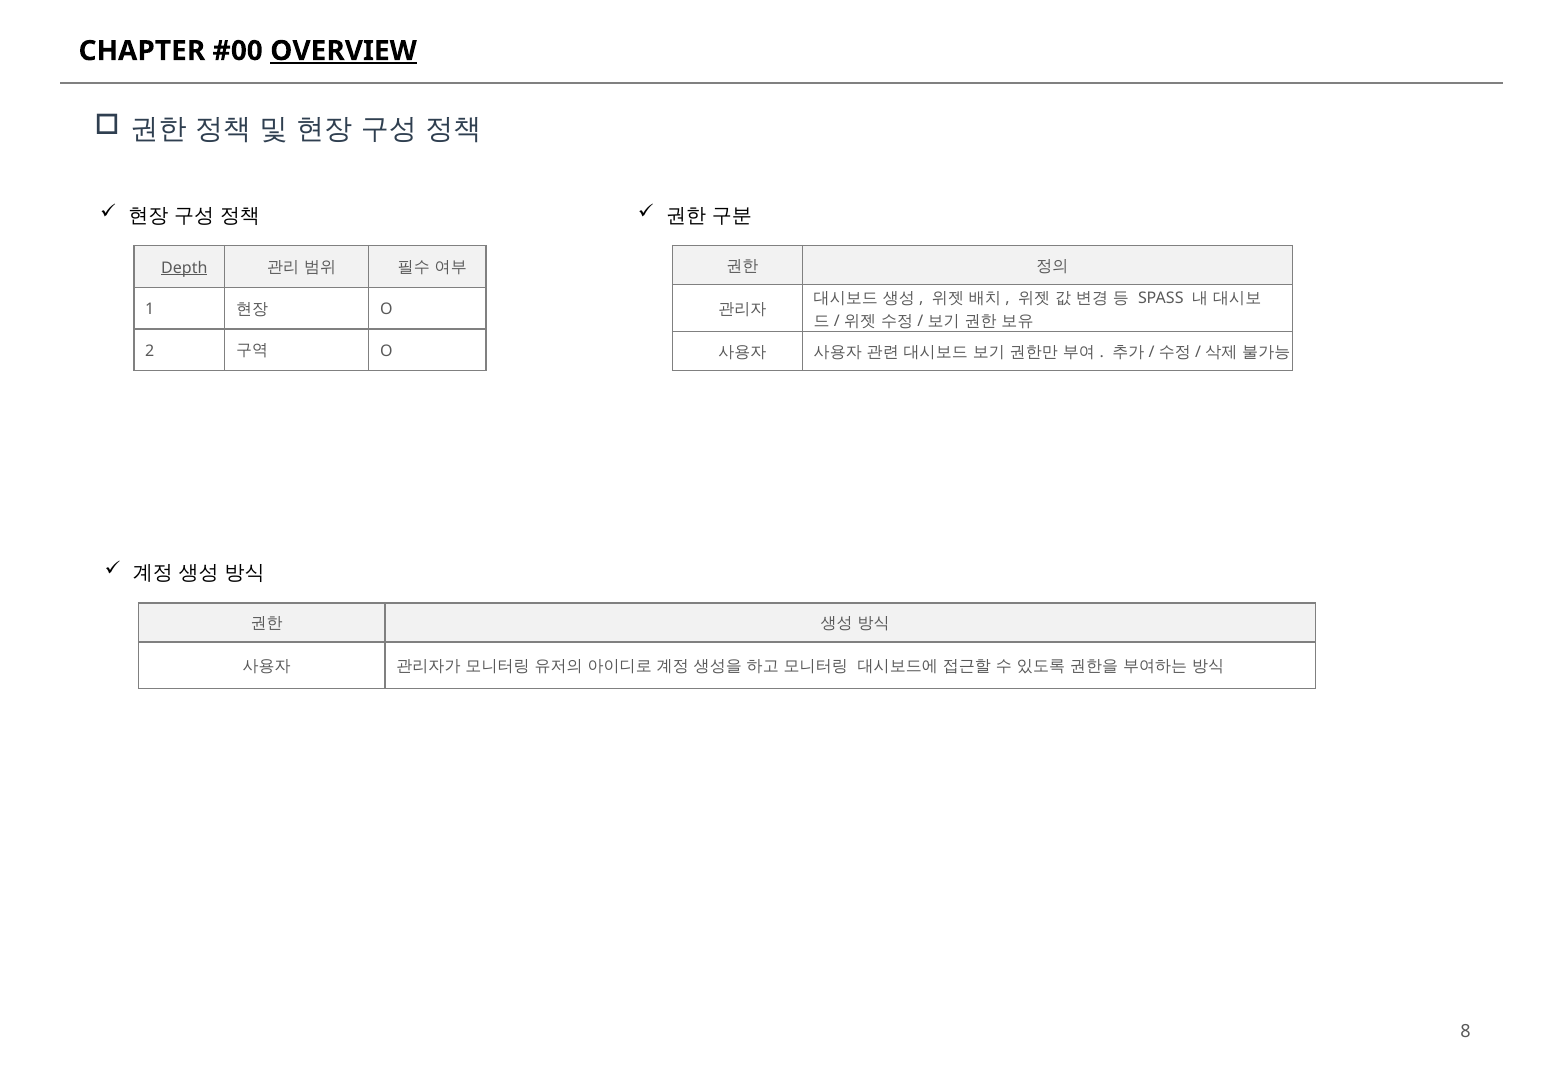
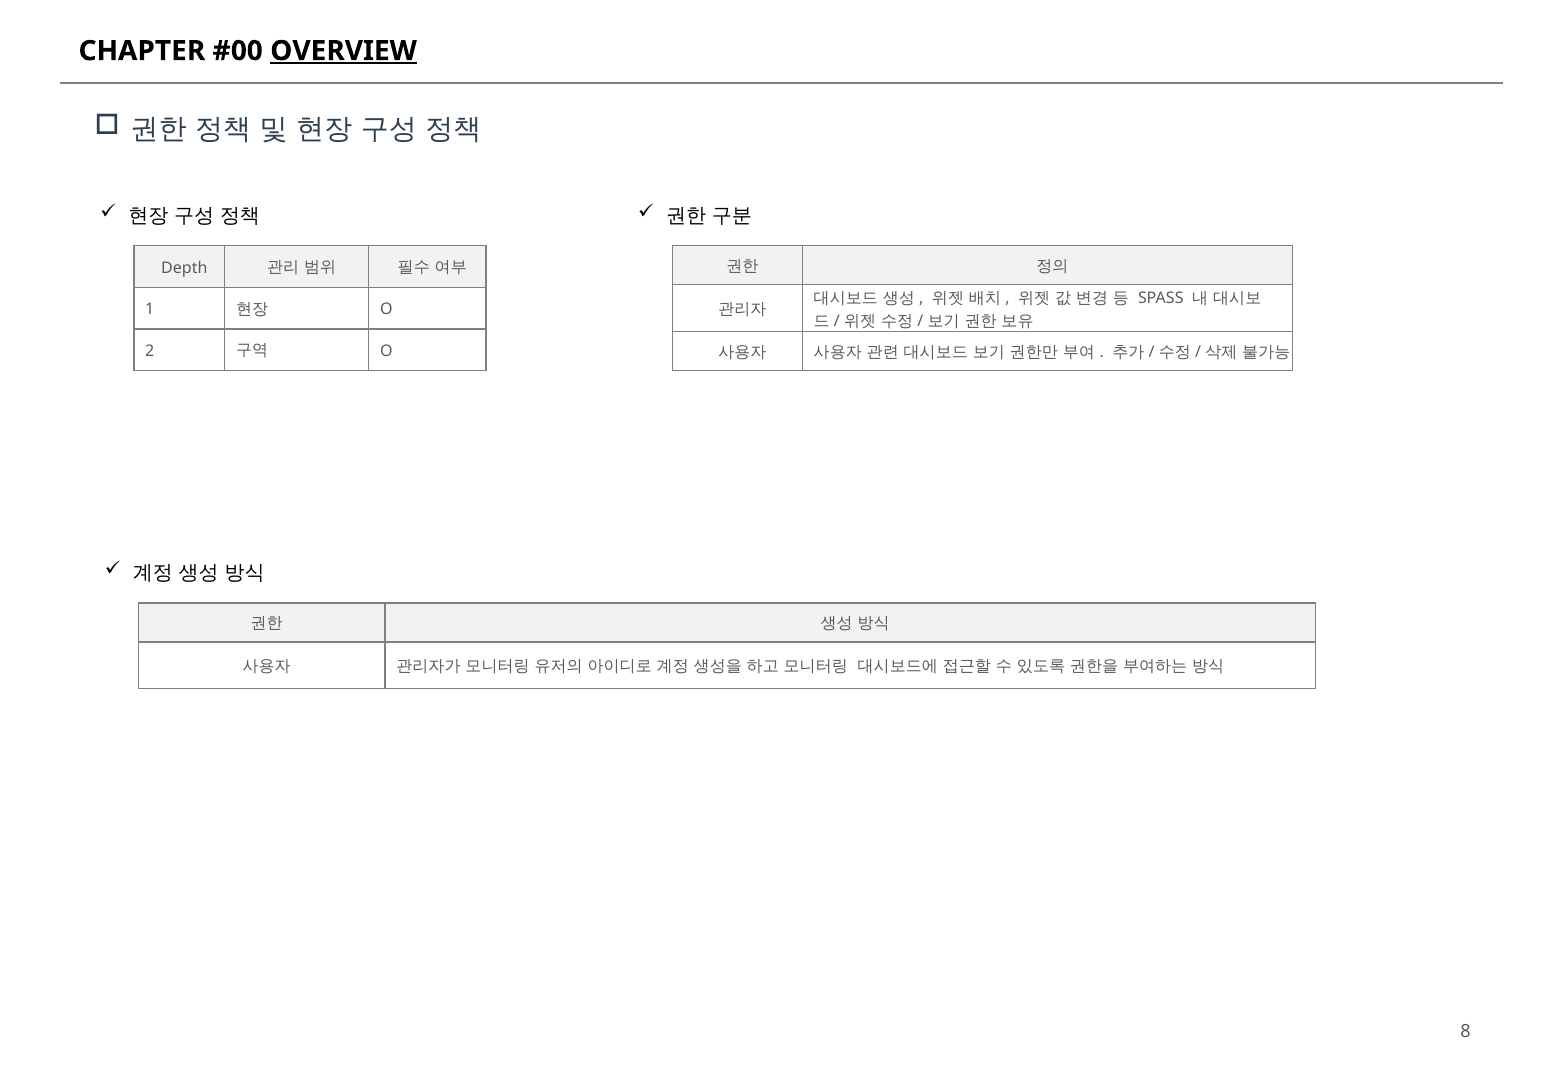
Depth underline: present -> none
